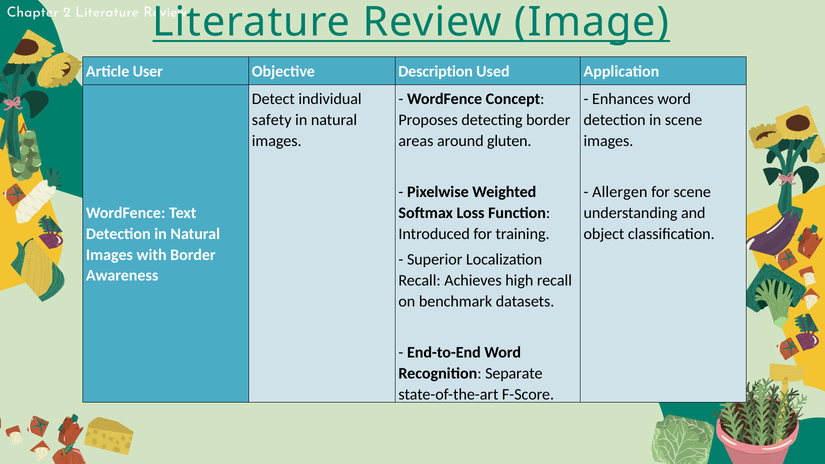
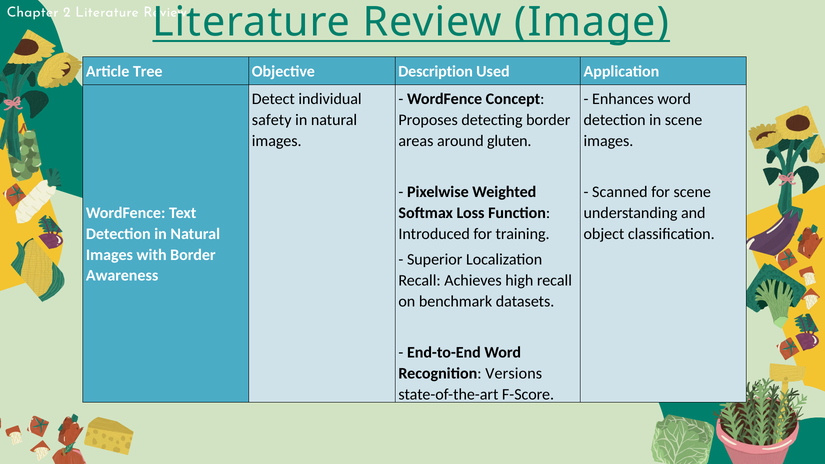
User: User -> Tree
Allergen: Allergen -> Scanned
Separate: Separate -> Versions
